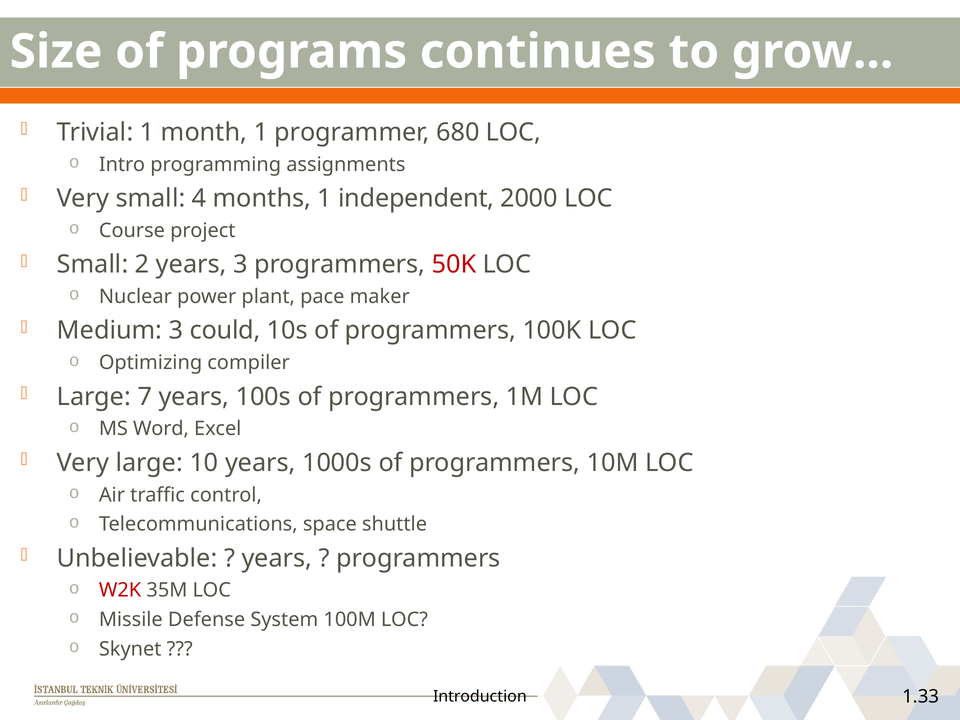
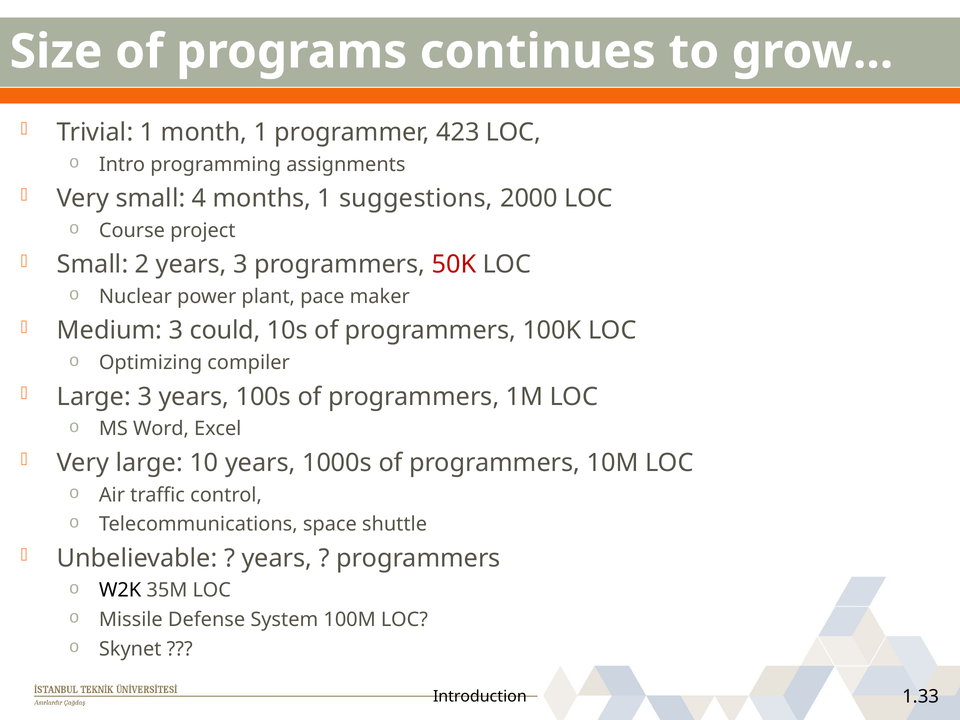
680: 680 -> 423
independent: independent -> suggestions
Large 7: 7 -> 3
W2K colour: red -> black
